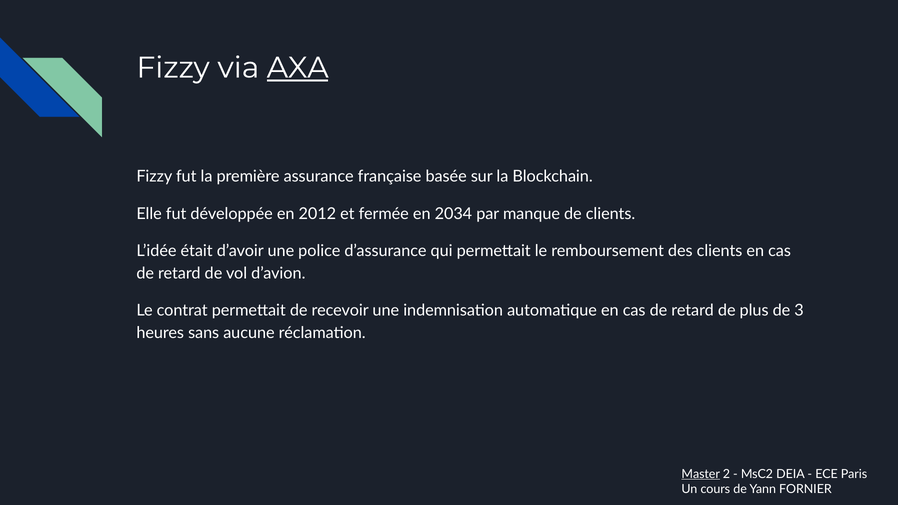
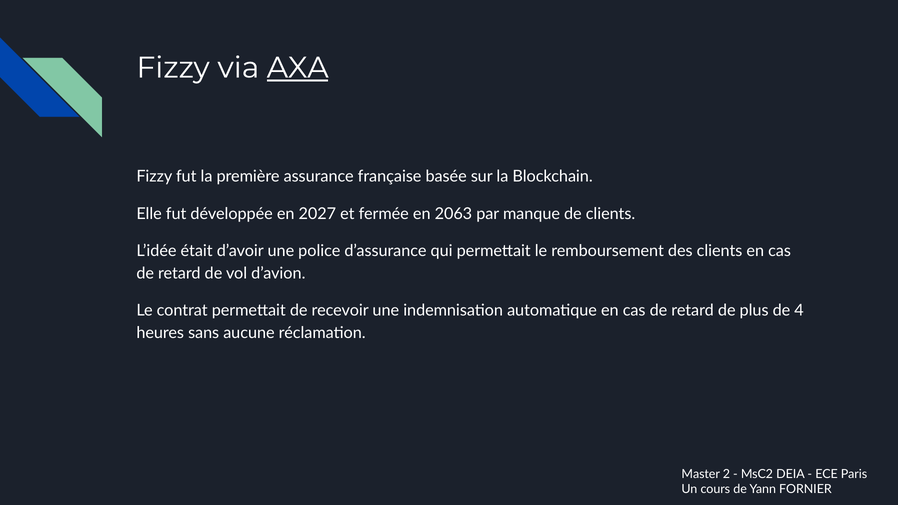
2012: 2012 -> 2027
2034: 2034 -> 2063
3: 3 -> 4
Master underline: present -> none
